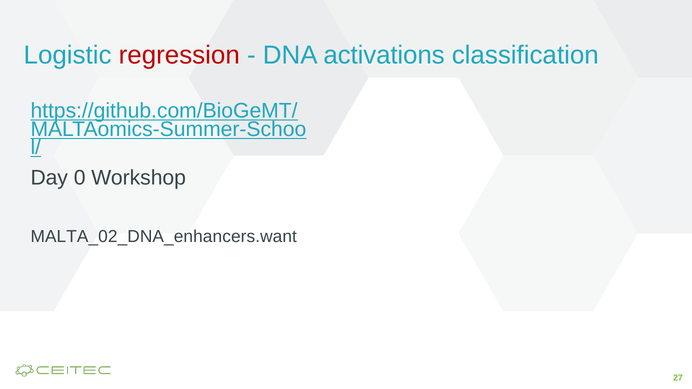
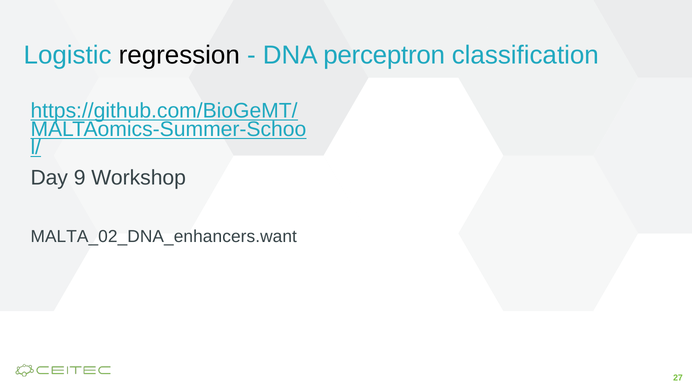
regression colour: red -> black
activations: activations -> perceptron
0: 0 -> 9
